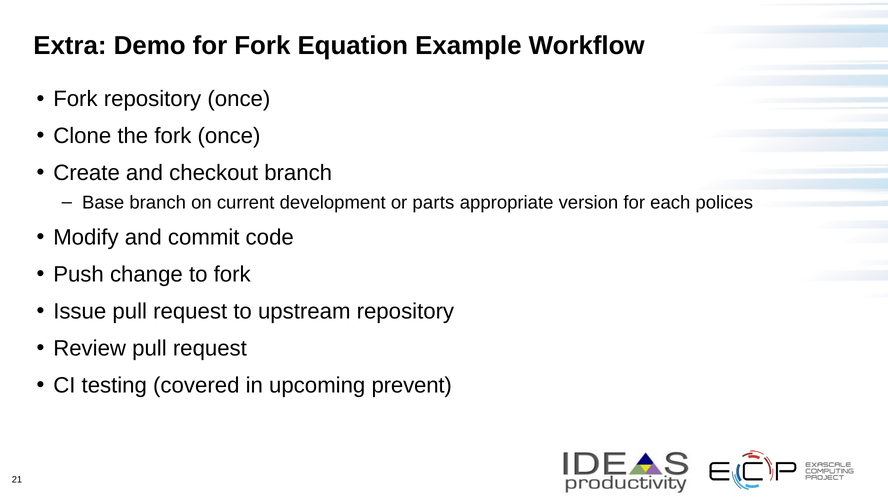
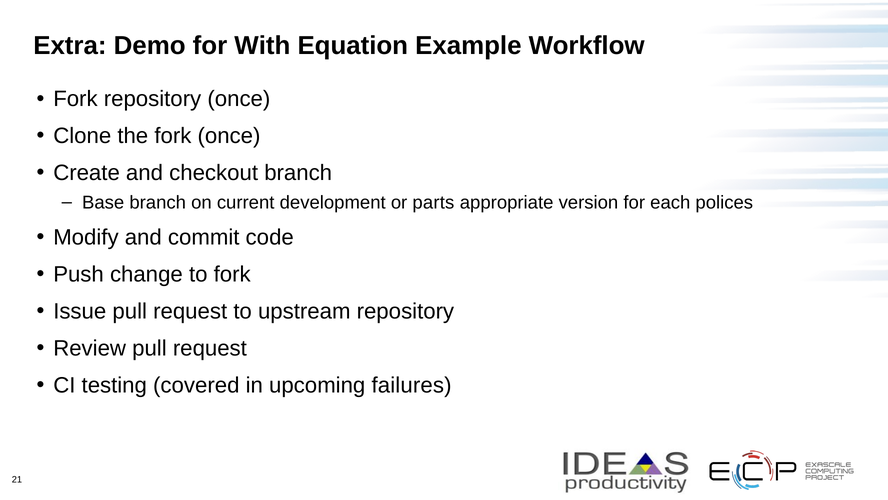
for Fork: Fork -> With
prevent: prevent -> failures
